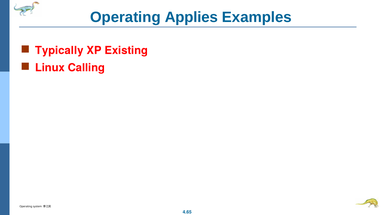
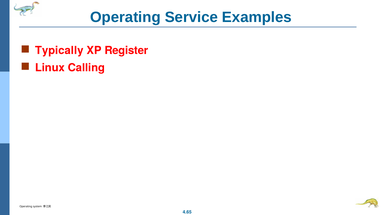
Applies: Applies -> Service
Existing: Existing -> Register
